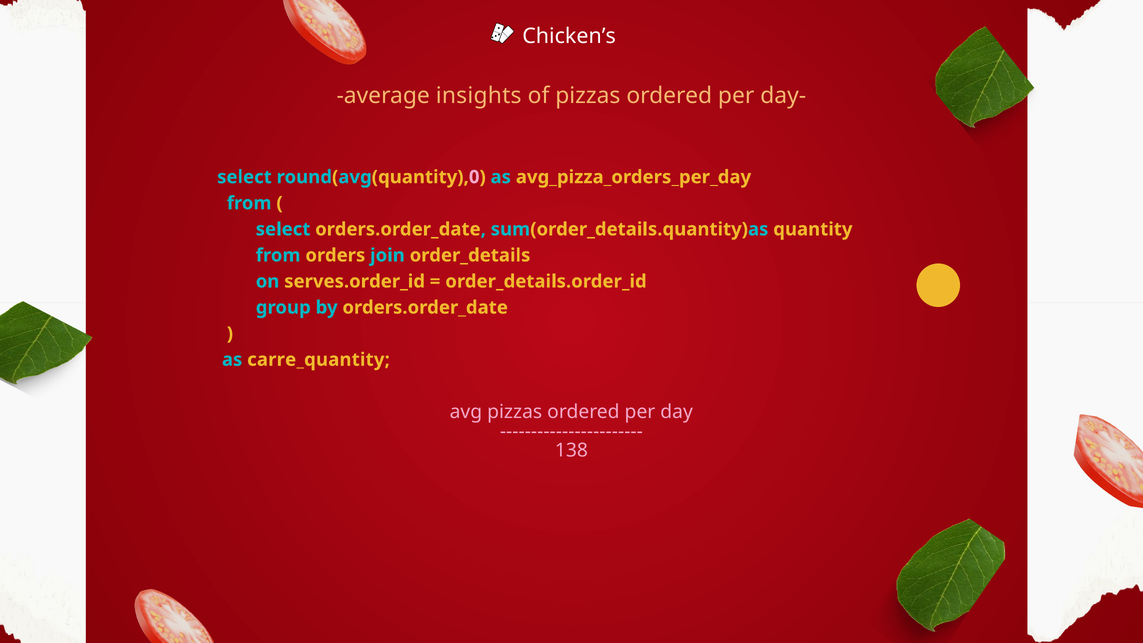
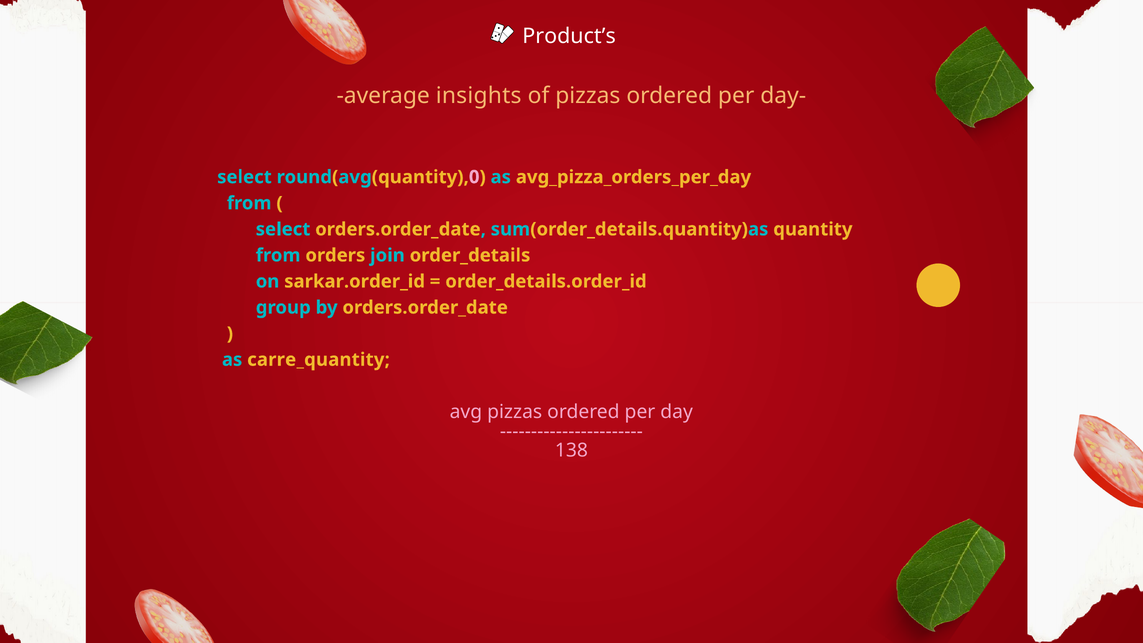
Chicken’s: Chicken’s -> Product’s
serves.order_id: serves.order_id -> sarkar.order_id
